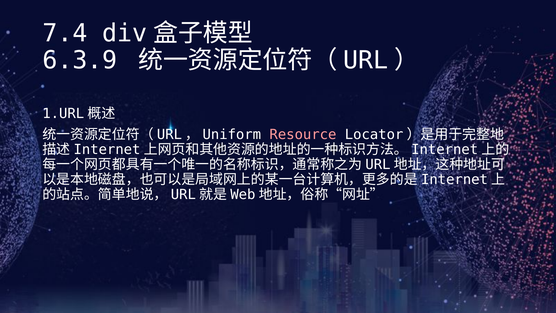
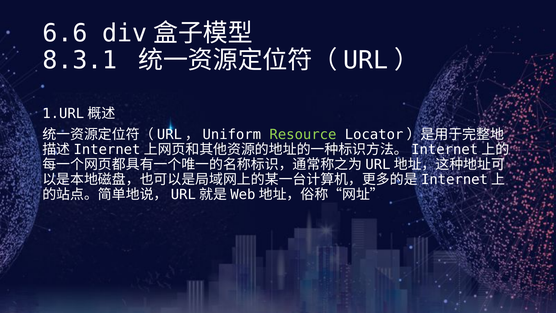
7.4: 7.4 -> 6.6
6.3.9: 6.3.9 -> 8.3.1
Resource colour: pink -> light green
